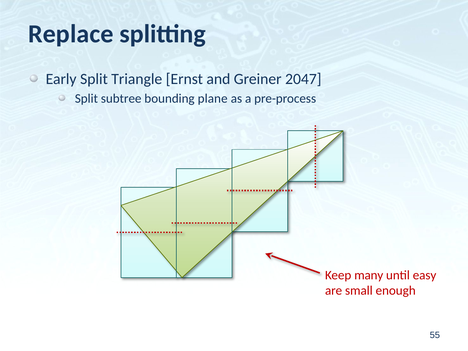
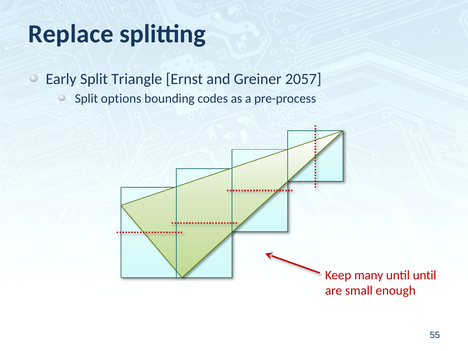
2047: 2047 -> 2057
subtree: subtree -> options
plane: plane -> codes
until easy: easy -> until
